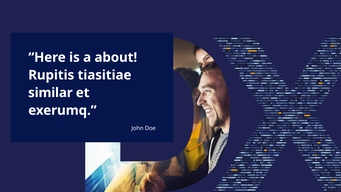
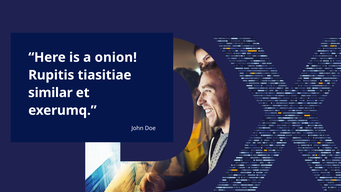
about: about -> onion
